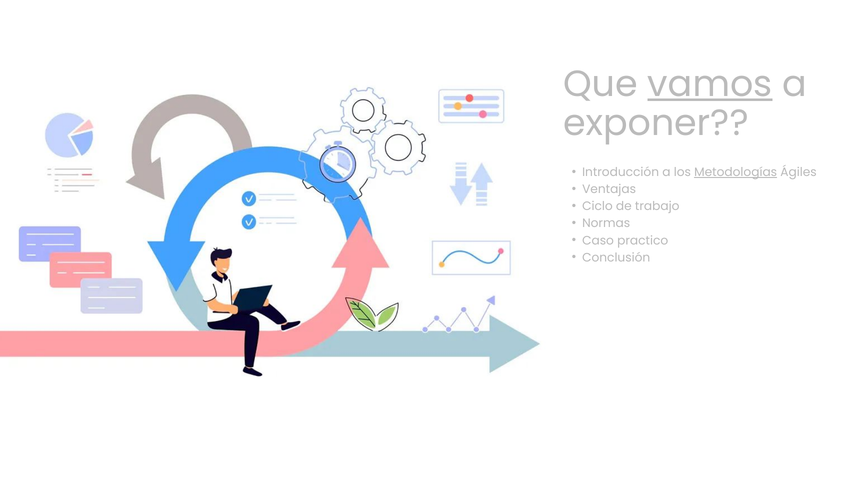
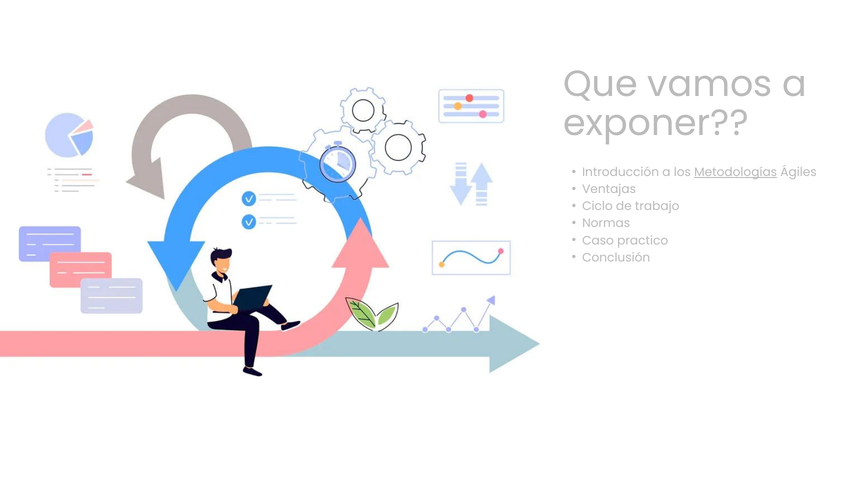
vamos underline: present -> none
